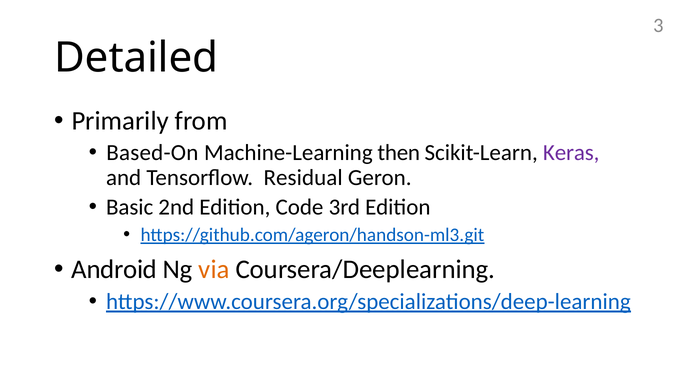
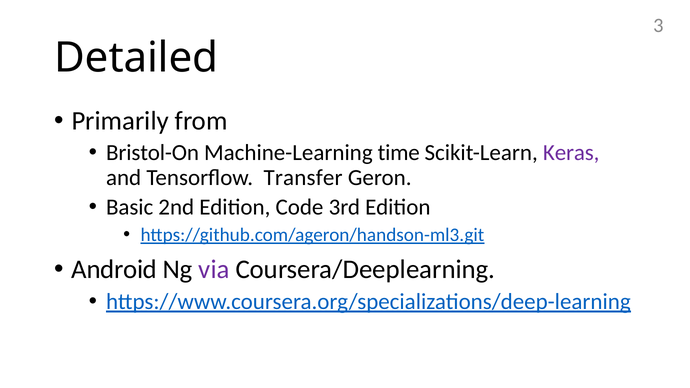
Based-On: Based-On -> Bristol-On
then: then -> time
Residual: Residual -> Transfer
via colour: orange -> purple
